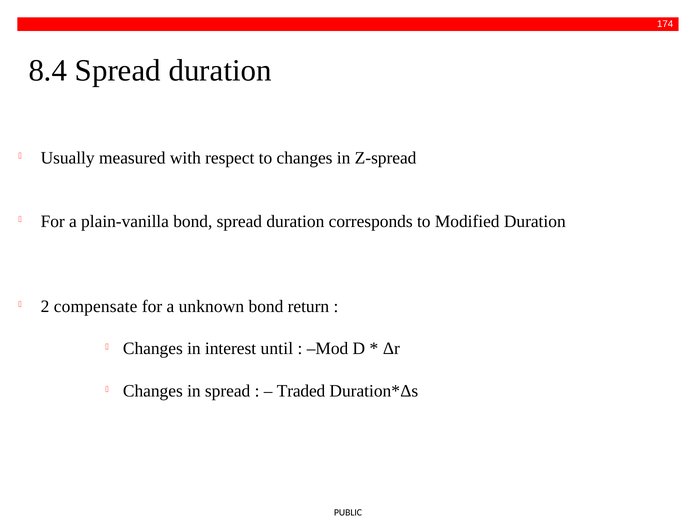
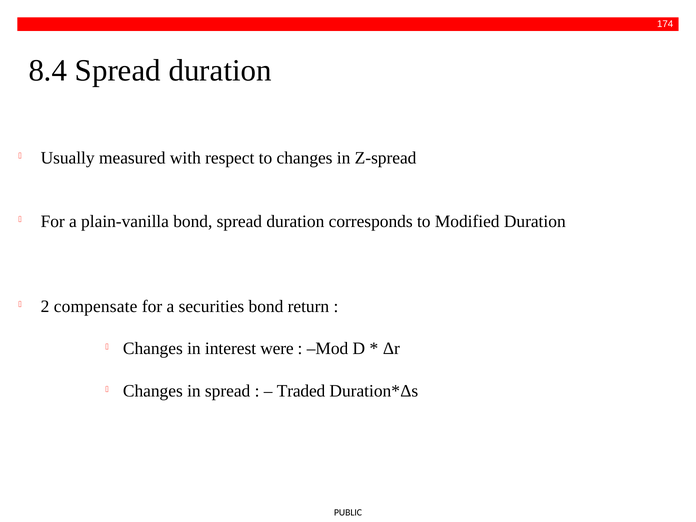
unknown: unknown -> securities
until: until -> were
